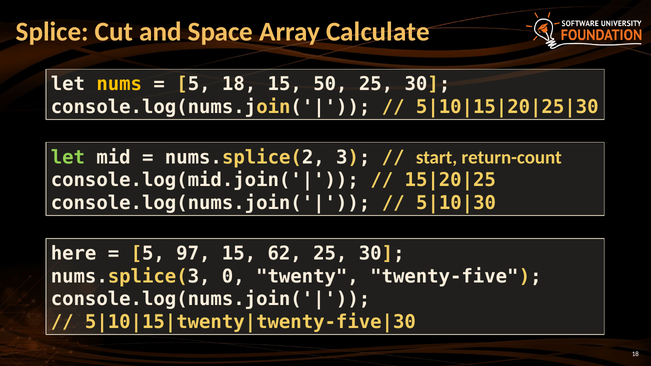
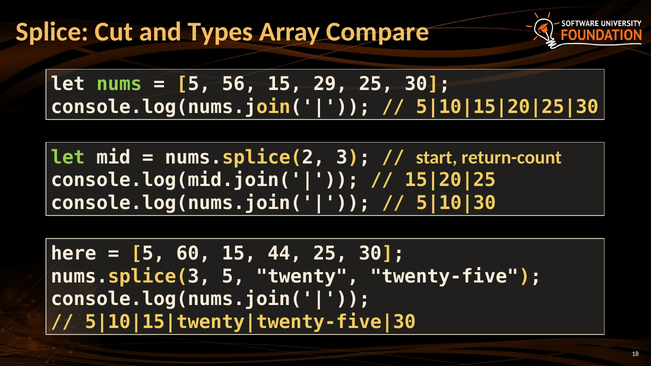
Space: Space -> Types
Calculate: Calculate -> Compare
nums colour: yellow -> light green
5 18: 18 -> 56
50: 50 -> 29
97: 97 -> 60
62: 62 -> 44
nums.splice(3 0: 0 -> 5
